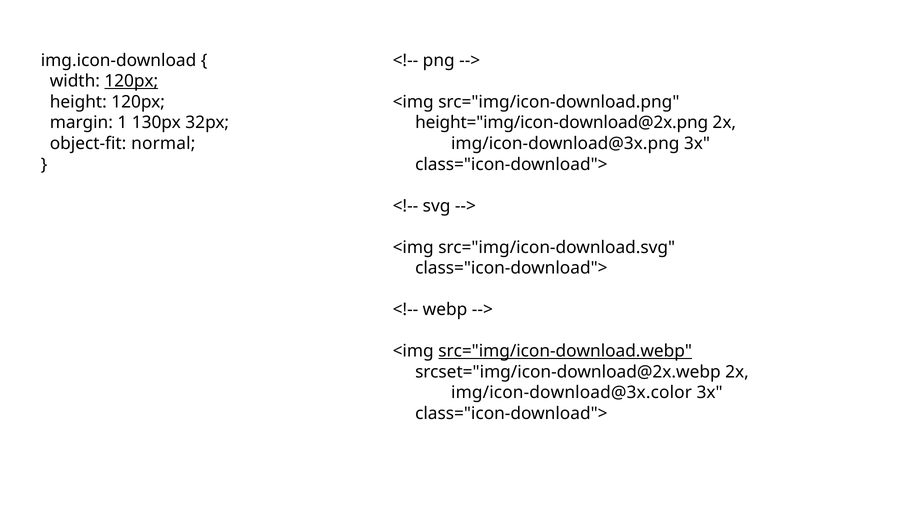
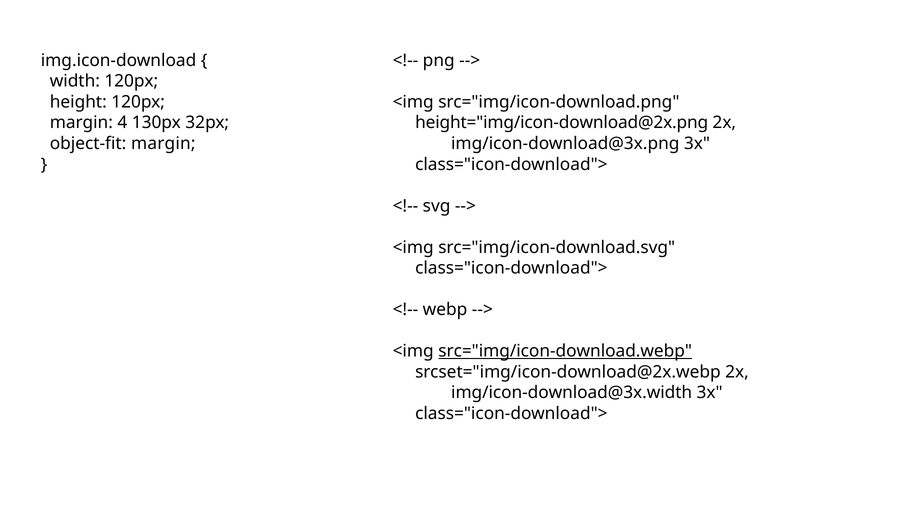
120px at (131, 81) underline: present -> none
1: 1 -> 4
object-fit normal: normal -> margin
img/icon-download@3x.color: img/icon-download@3x.color -> img/icon-download@3x.width
